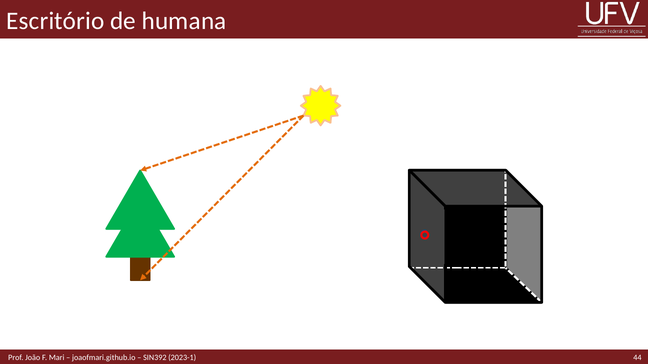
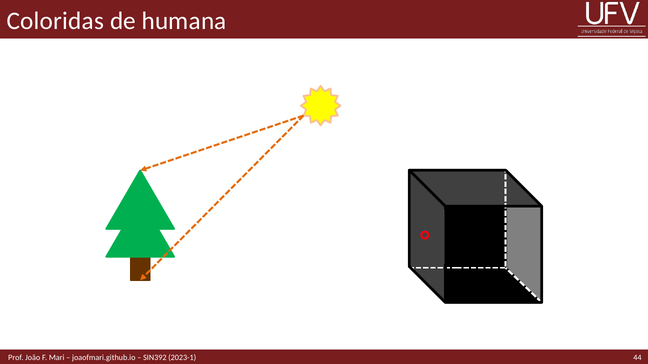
Escritório: Escritório -> Coloridas
